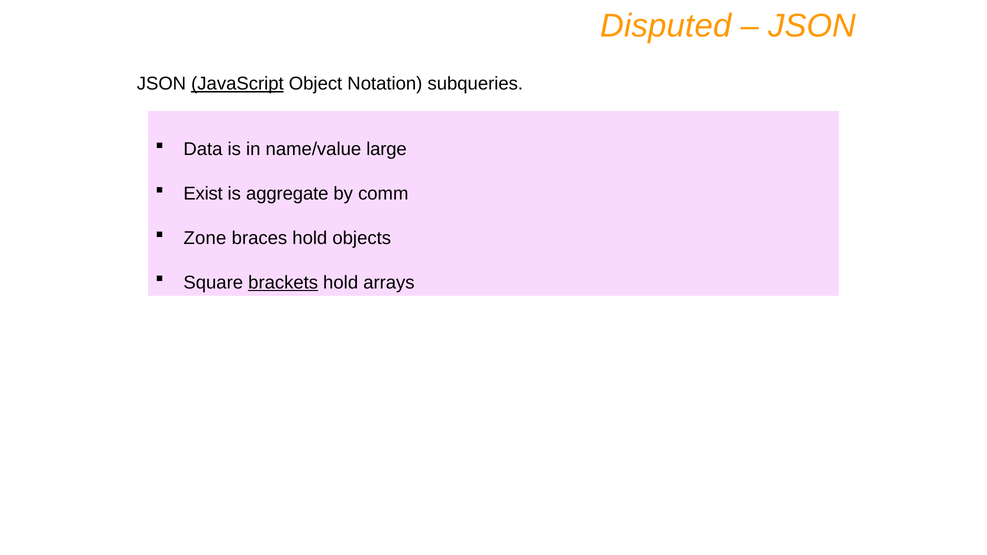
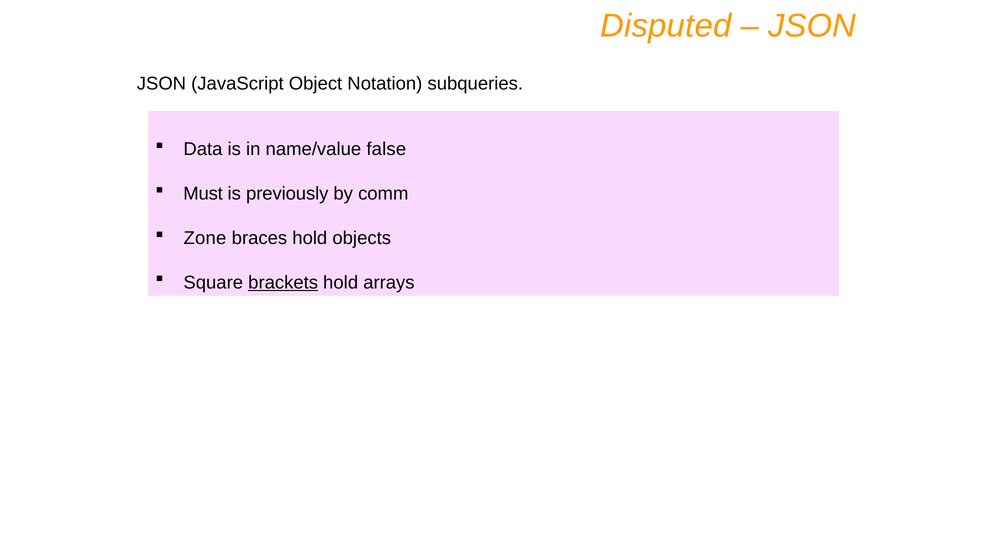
JavaScript underline: present -> none
large: large -> false
Exist: Exist -> Must
aggregate: aggregate -> previously
